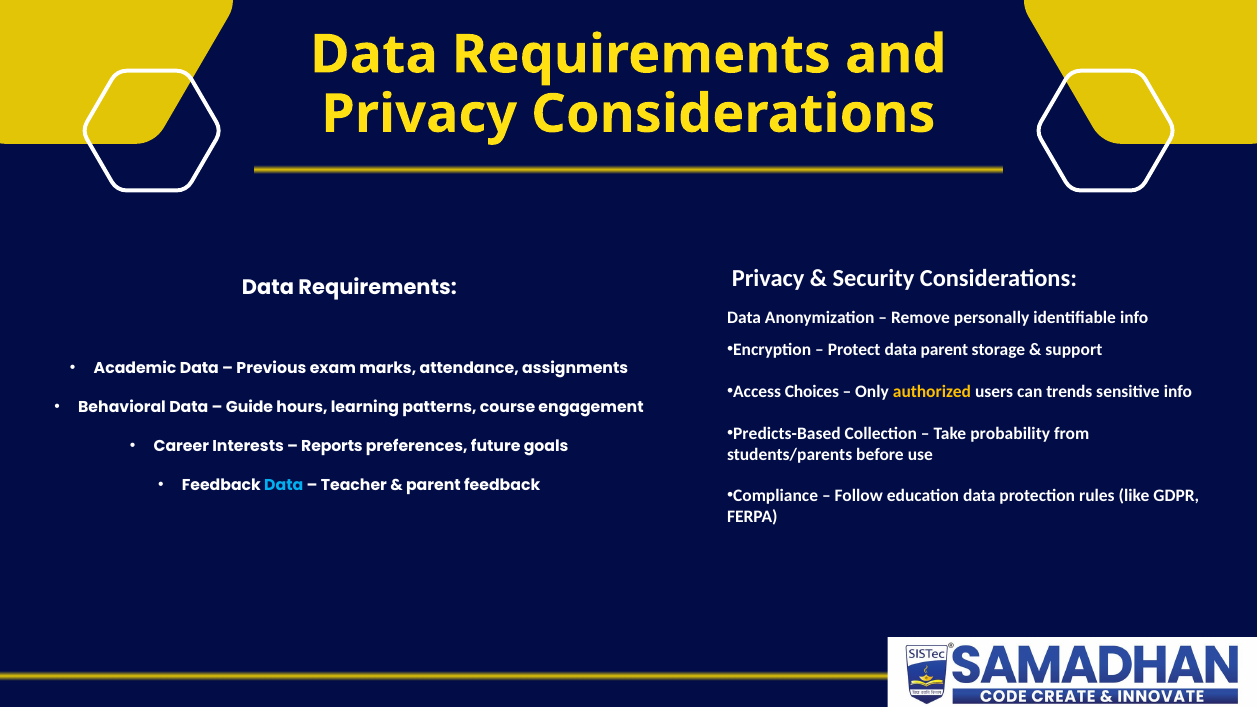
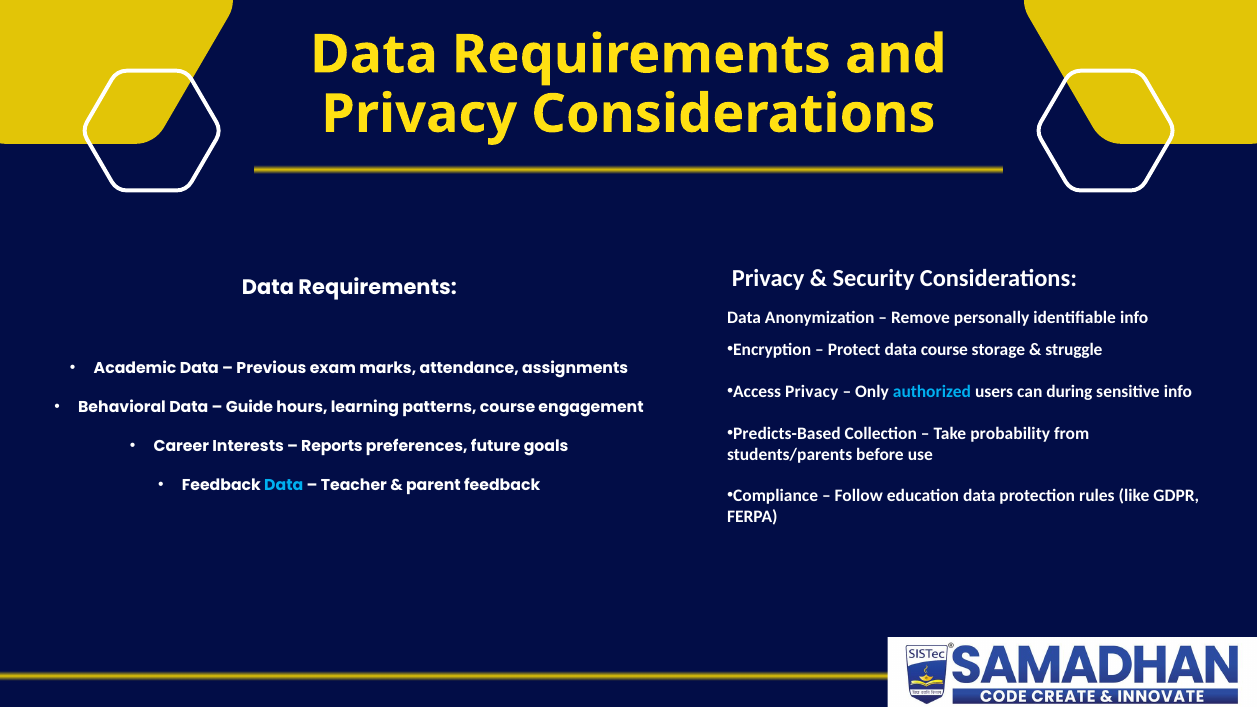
data parent: parent -> course
support: support -> struggle
Access Choices: Choices -> Privacy
authorized colour: yellow -> light blue
trends: trends -> during
